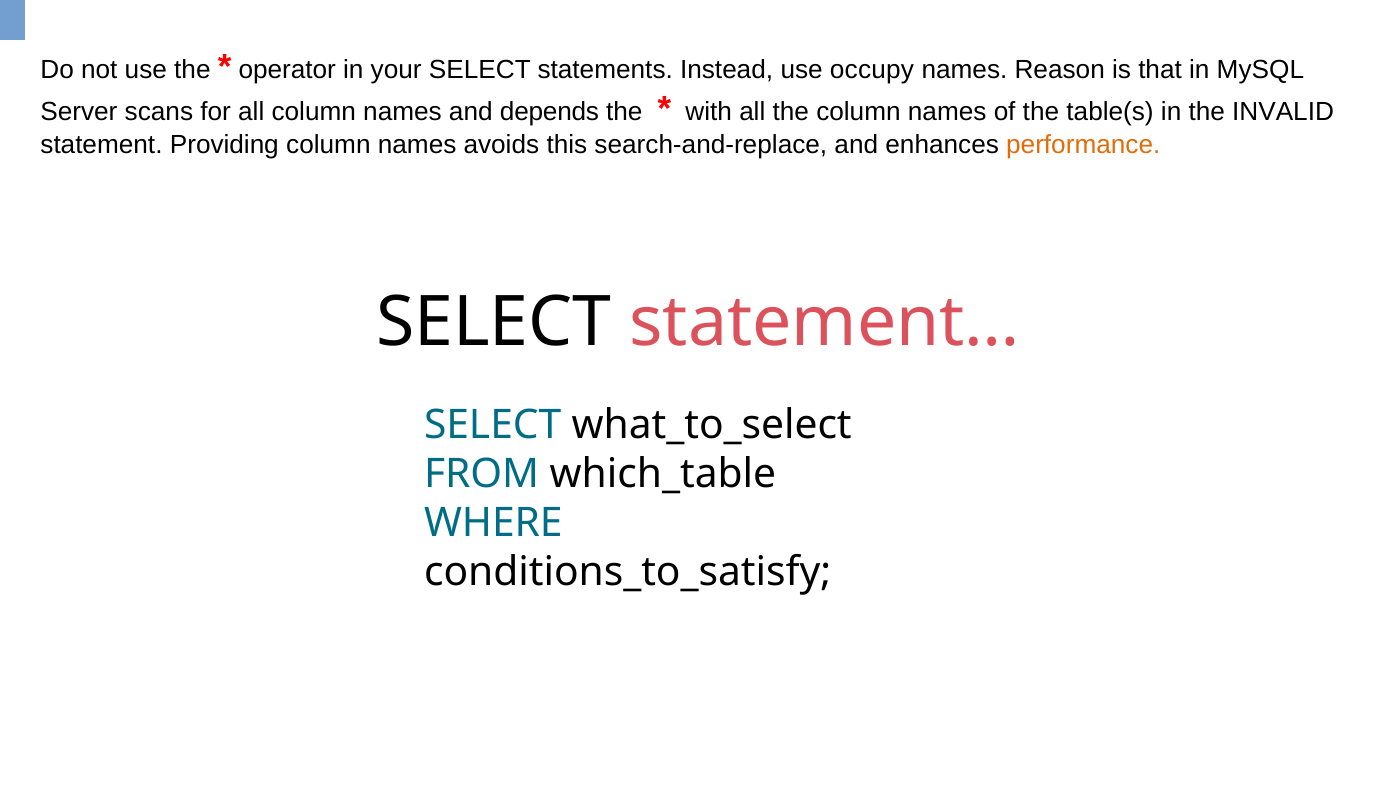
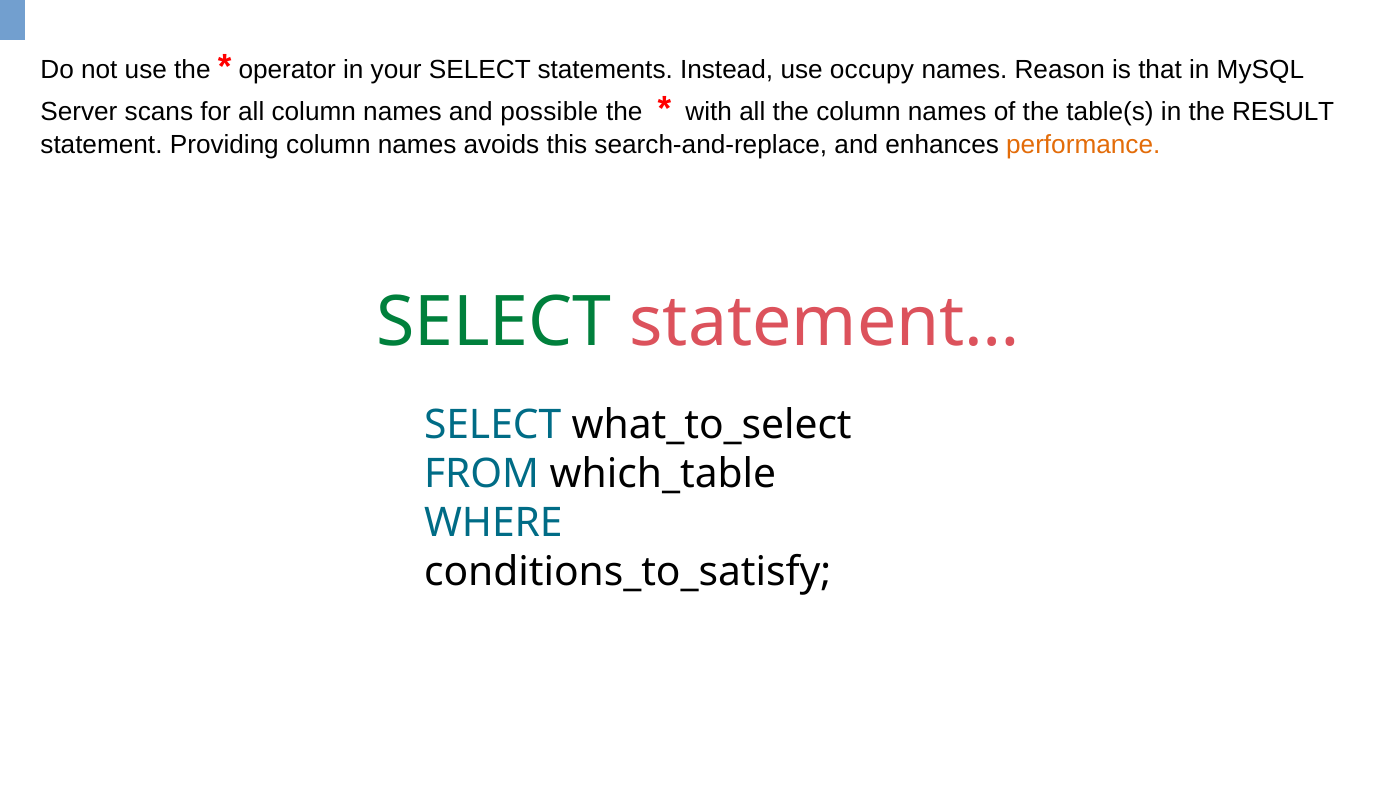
depends: depends -> possible
INVALID: INVALID -> RESULT
SELECT at (494, 323) colour: black -> green
